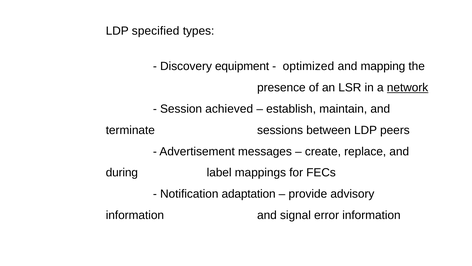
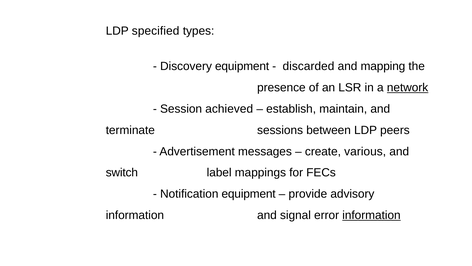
optimized: optimized -> discarded
replace: replace -> various
during: during -> switch
Notification adaptation: adaptation -> equipment
information at (371, 215) underline: none -> present
